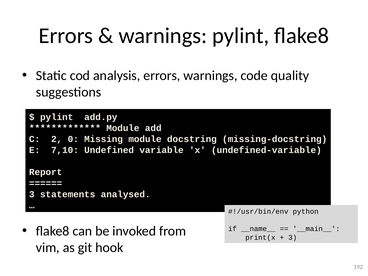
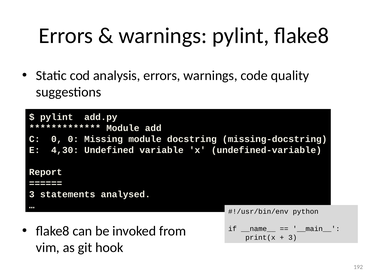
C 2: 2 -> 0
7,10: 7,10 -> 4,30
